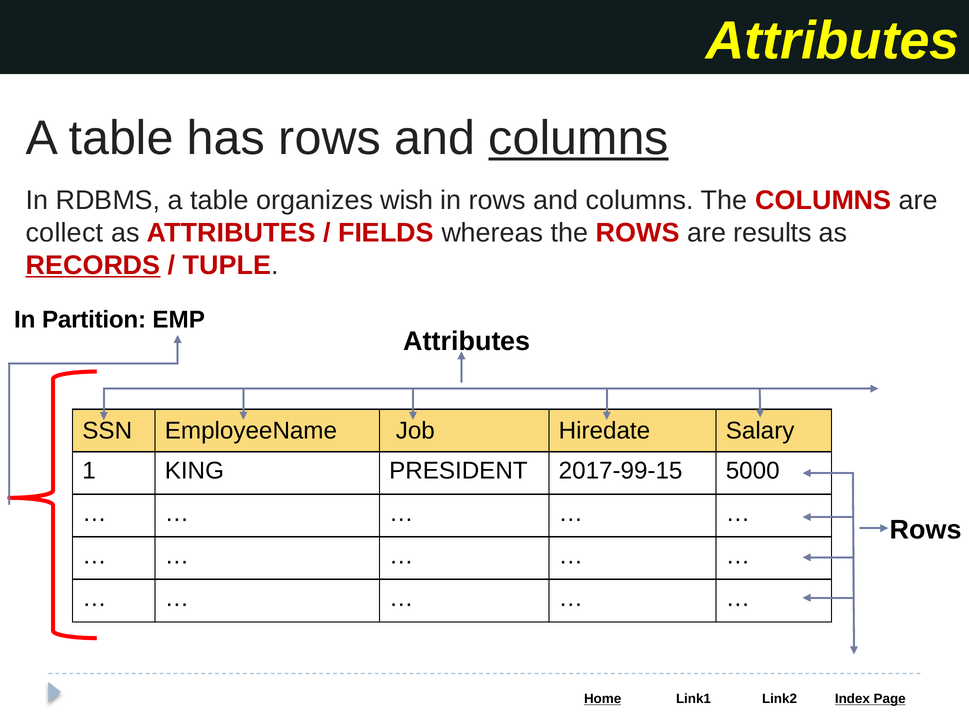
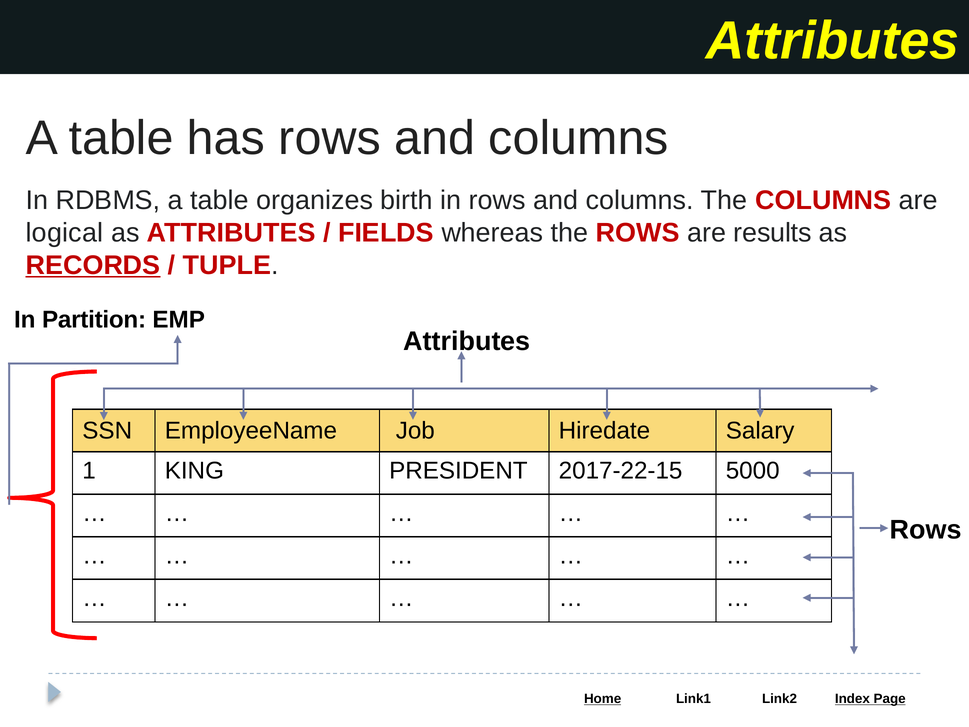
columns at (579, 138) underline: present -> none
wish: wish -> birth
collect: collect -> logical
2017-99-15: 2017-99-15 -> 2017-22-15
